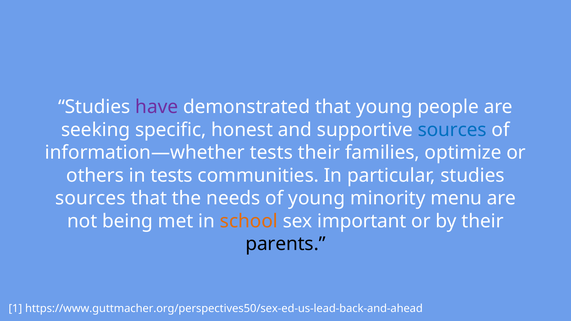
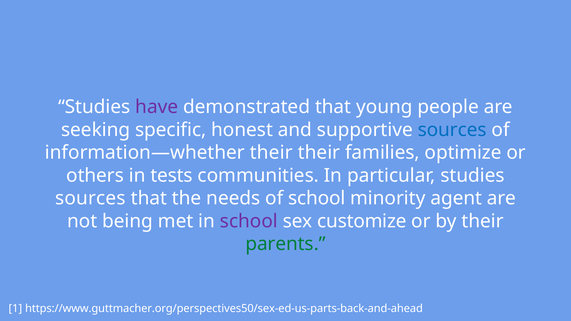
information—whether tests: tests -> their
of young: young -> school
menu: menu -> agent
school at (249, 221) colour: orange -> purple
important: important -> customize
parents colour: black -> green
https://www.guttmacher.org/perspectives50/sex-ed-us-lead-back-and-ahead: https://www.guttmacher.org/perspectives50/sex-ed-us-lead-back-and-ahead -> https://www.guttmacher.org/perspectives50/sex-ed-us-parts-back-and-ahead
